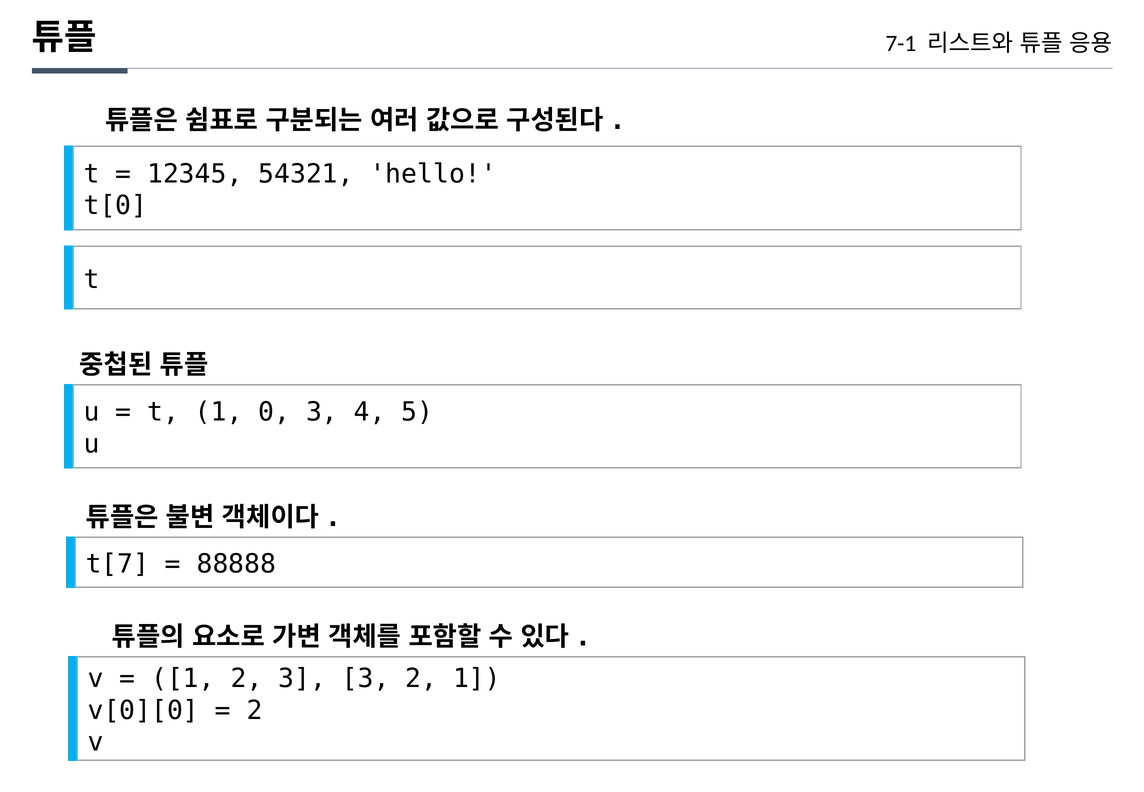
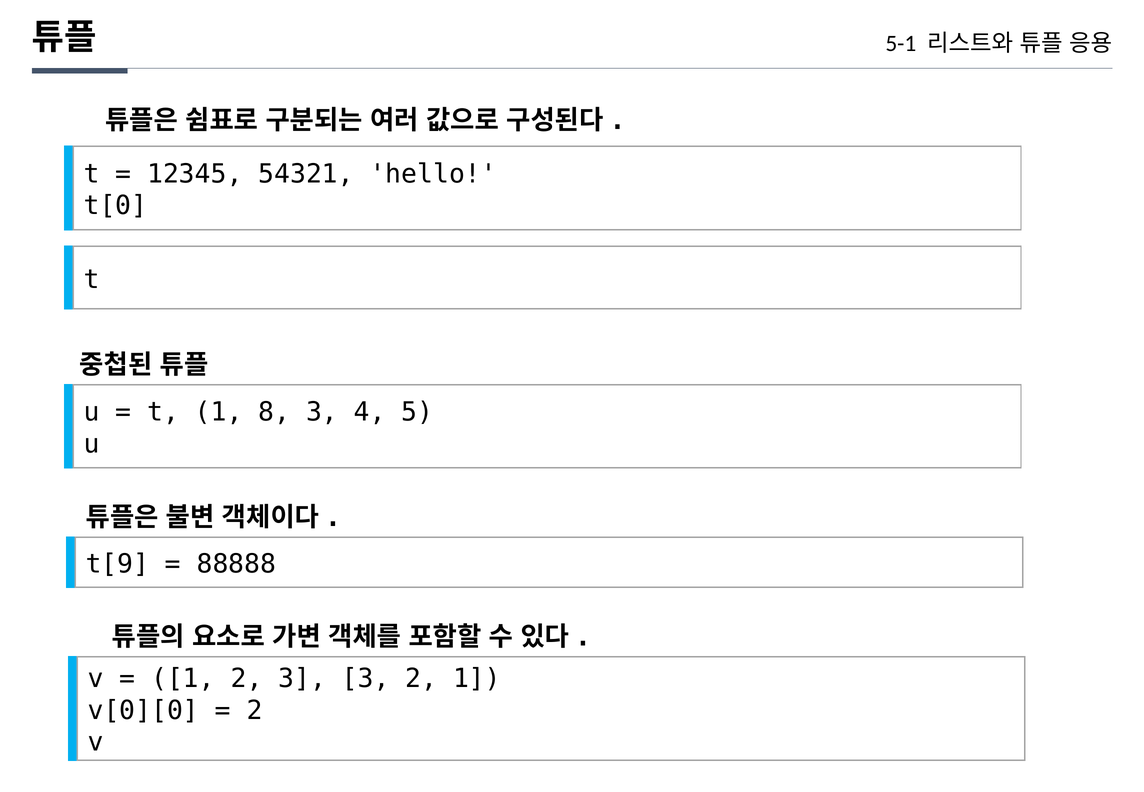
7-1: 7-1 -> 5-1
0: 0 -> 8
t[7: t[7 -> t[9
